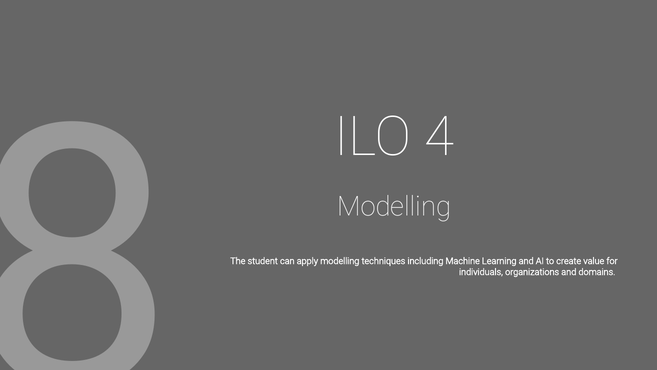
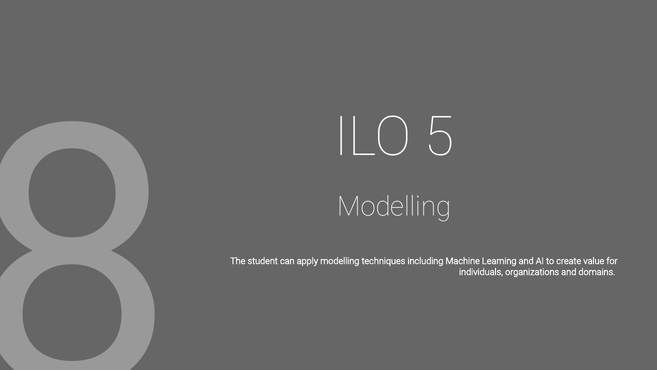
4: 4 -> 5
